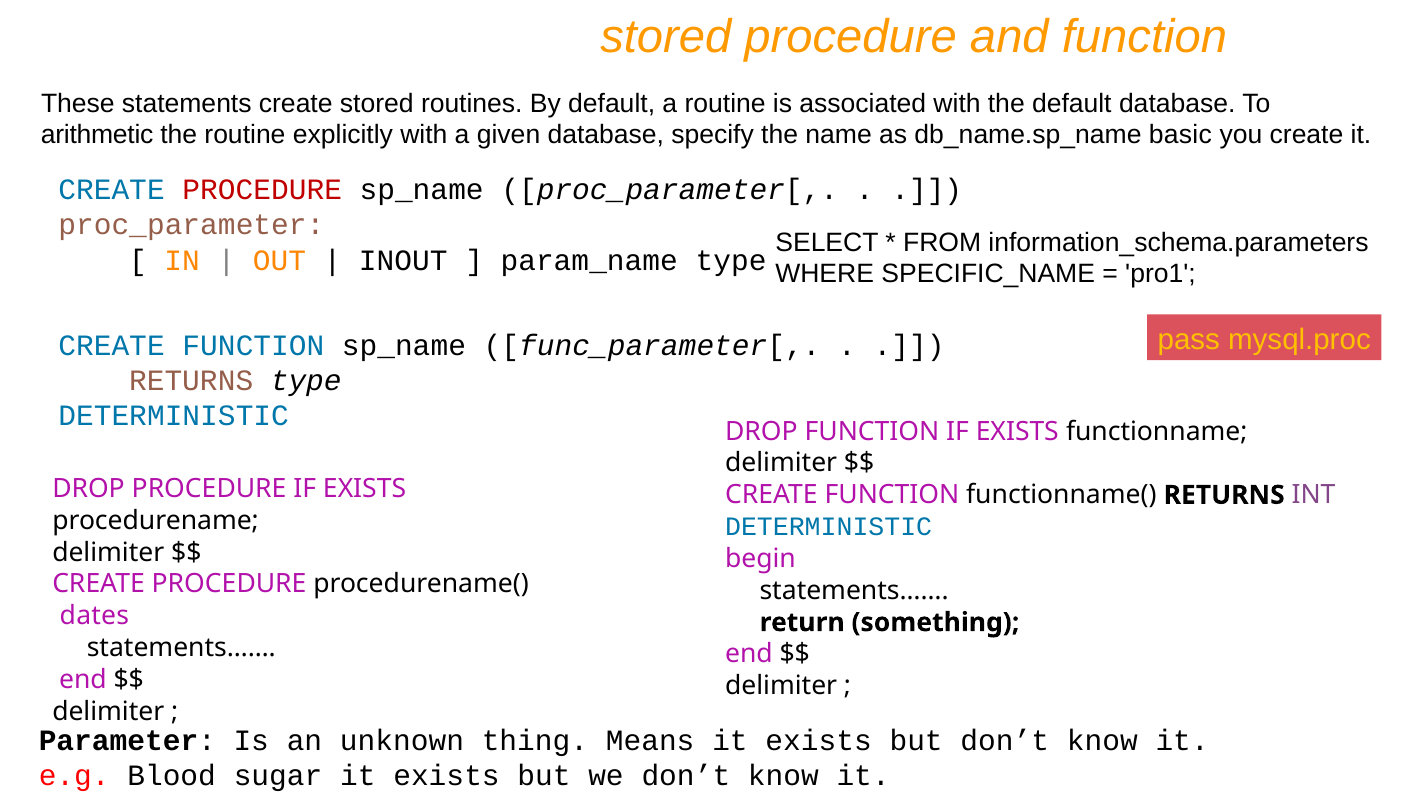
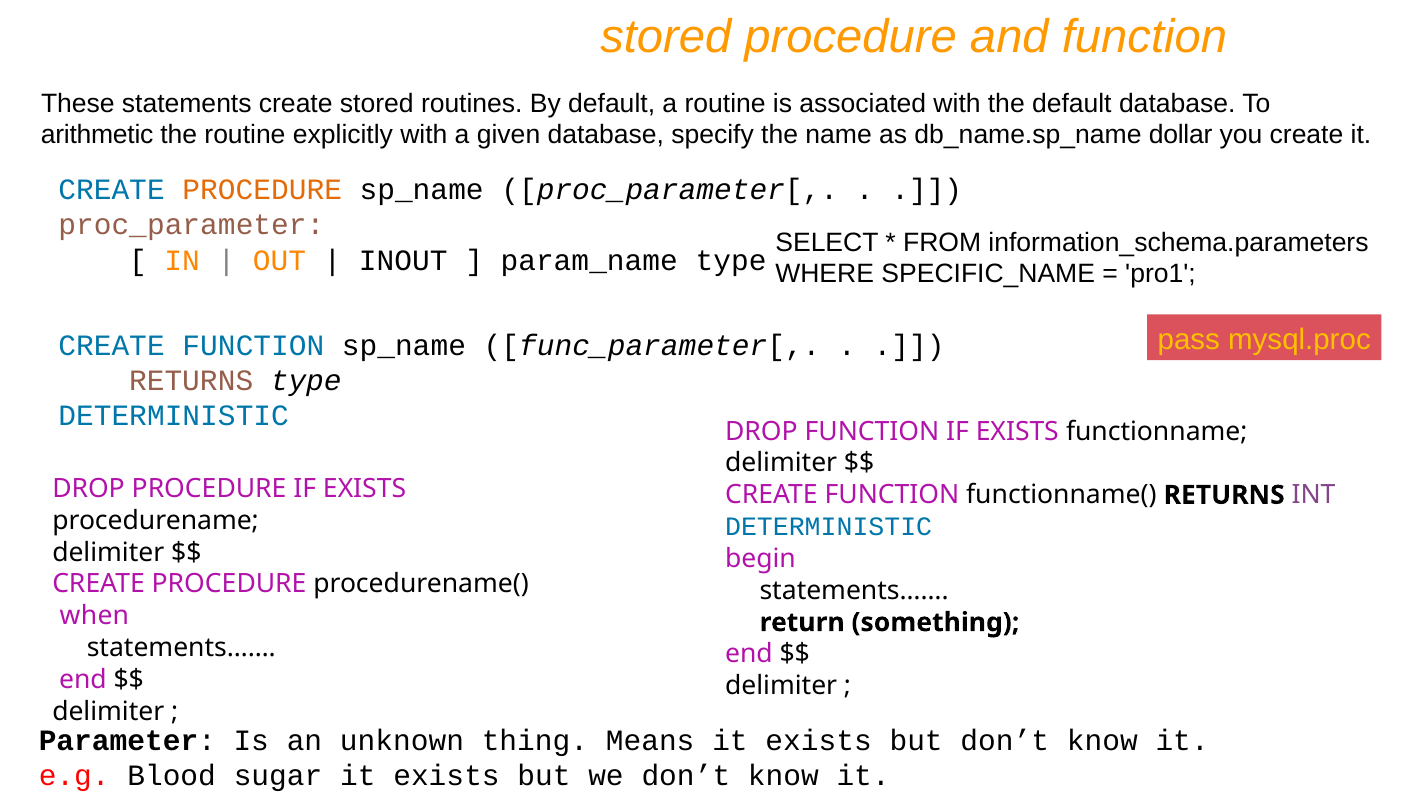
basic: basic -> dollar
PROCEDURE at (262, 190) colour: red -> orange
dates: dates -> when
